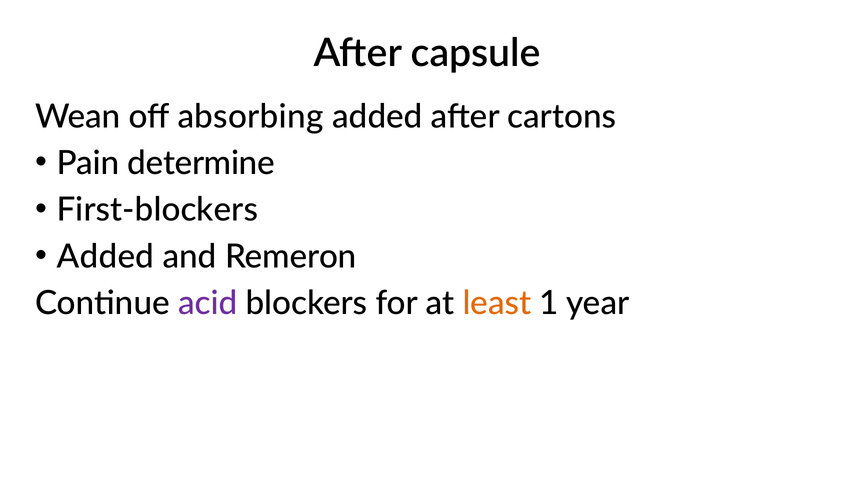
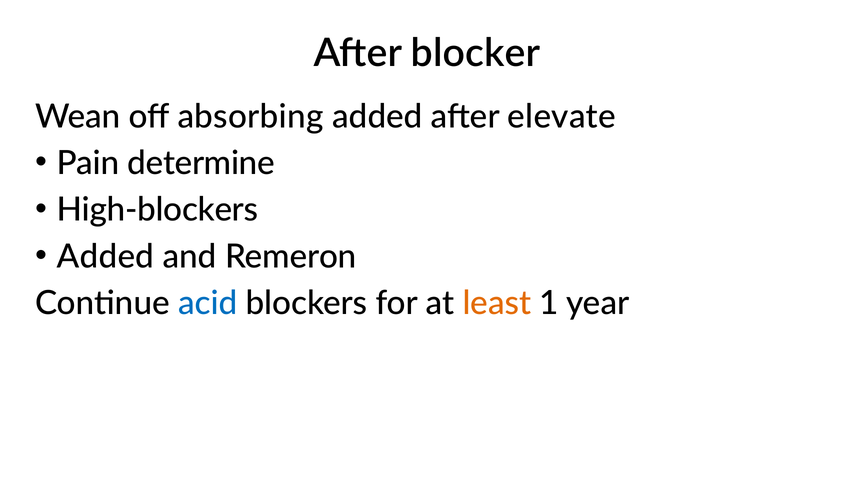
capsule: capsule -> blocker
cartons: cartons -> elevate
First-blockers: First-blockers -> High-blockers
acid colour: purple -> blue
